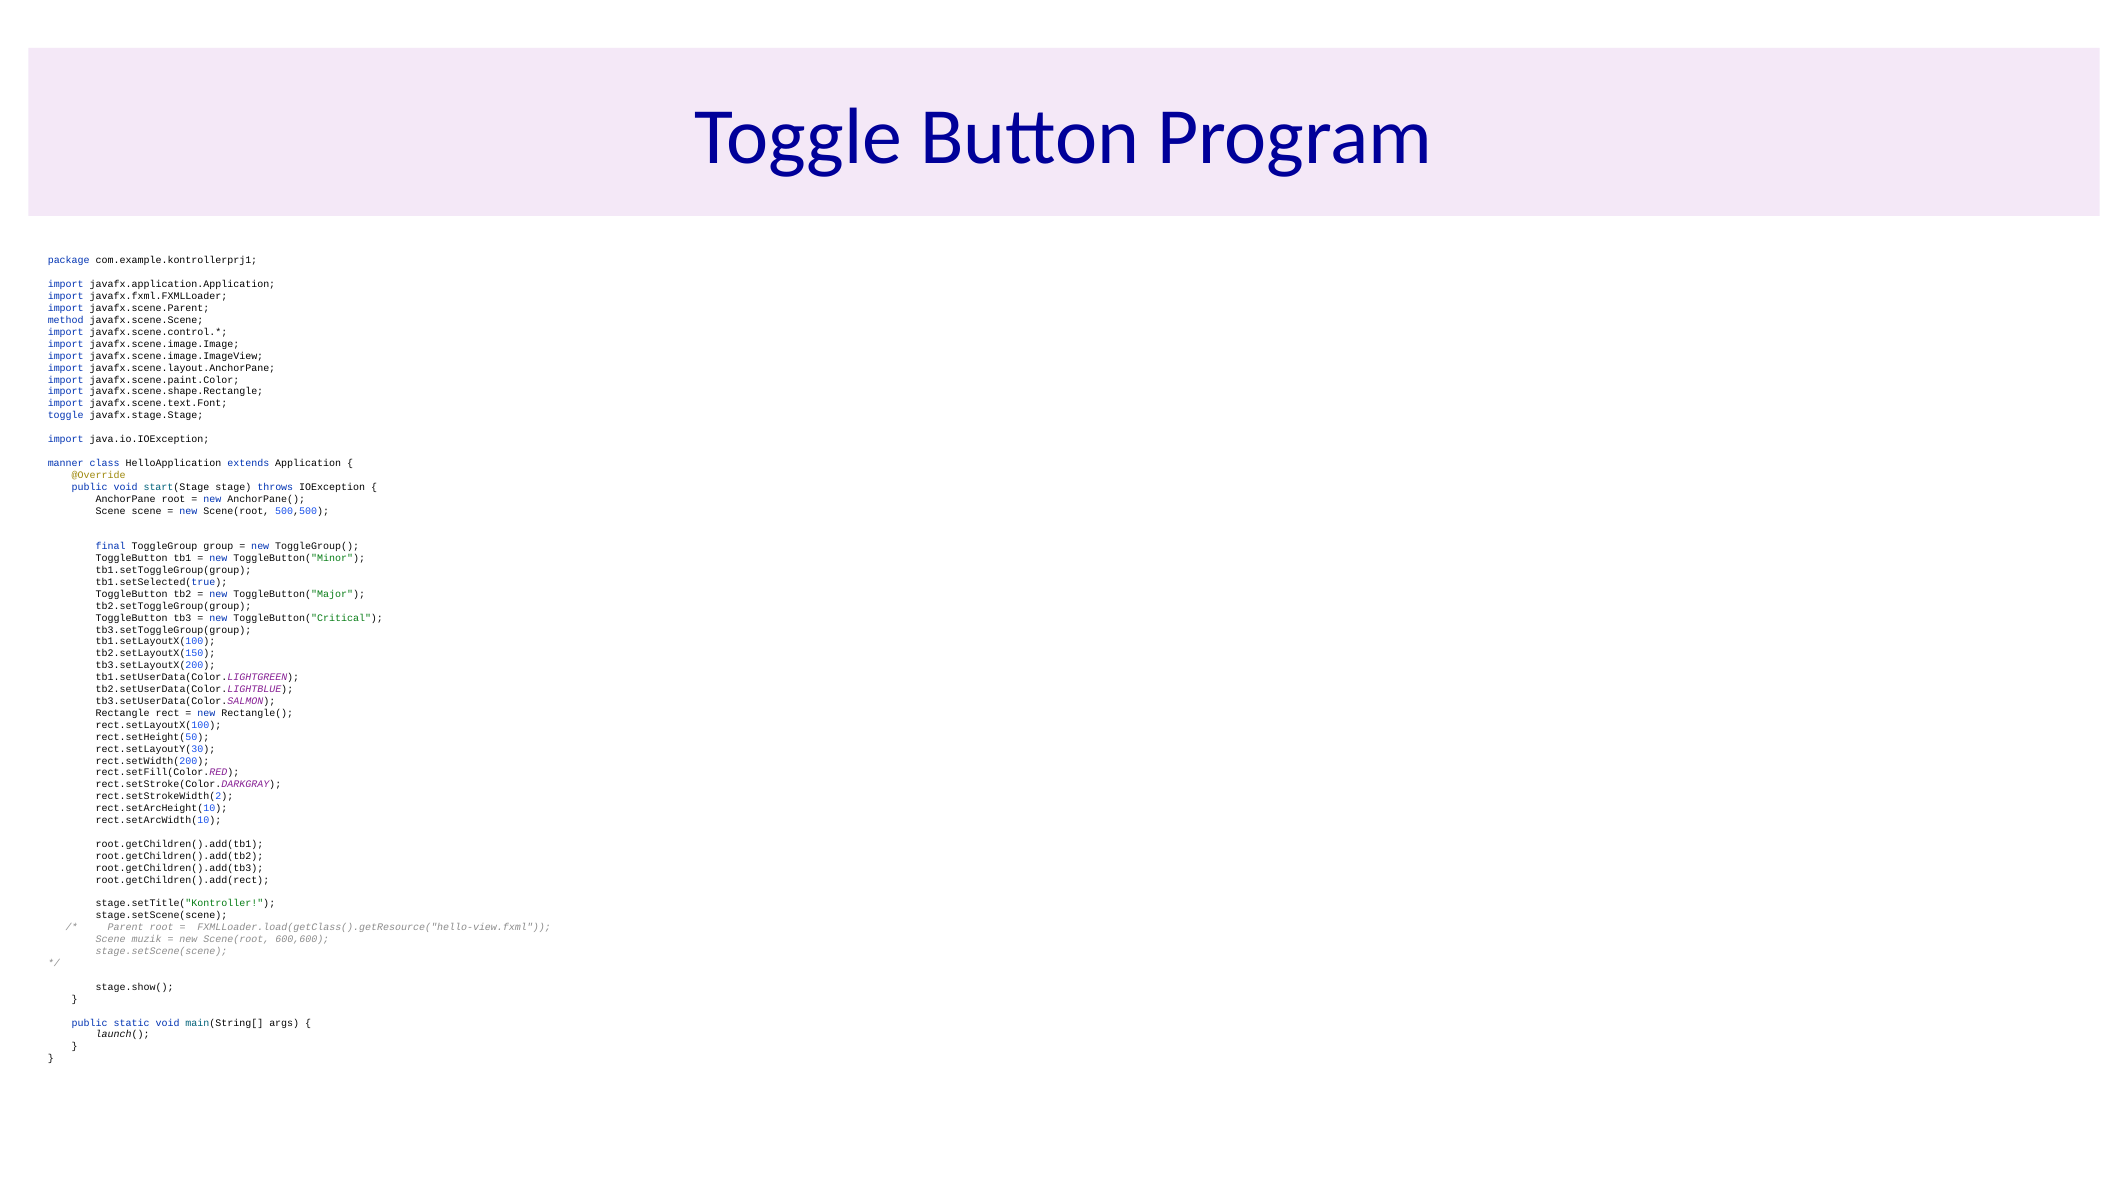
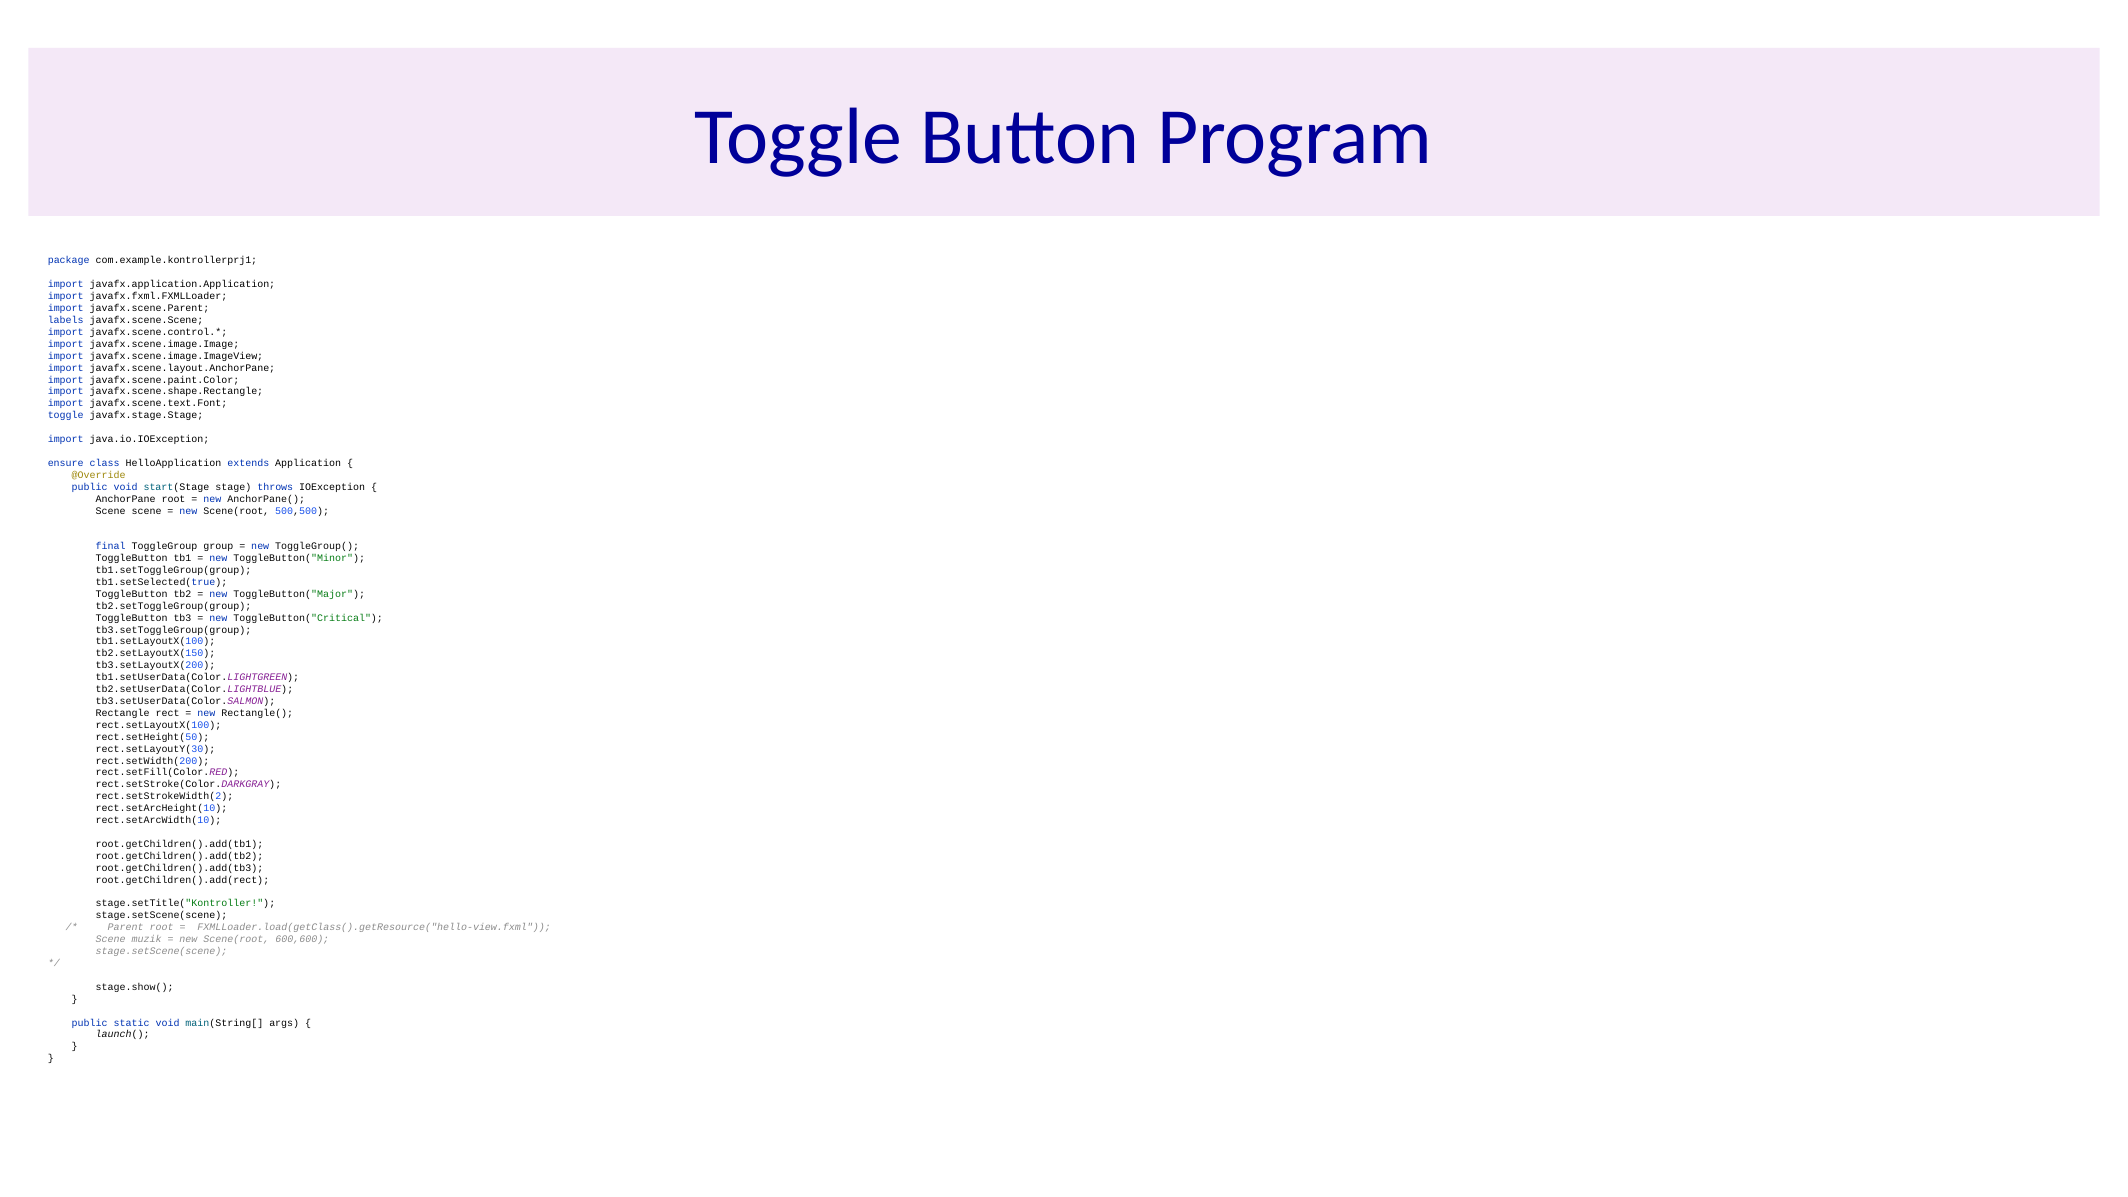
method: method -> labels
manner: manner -> ensure
